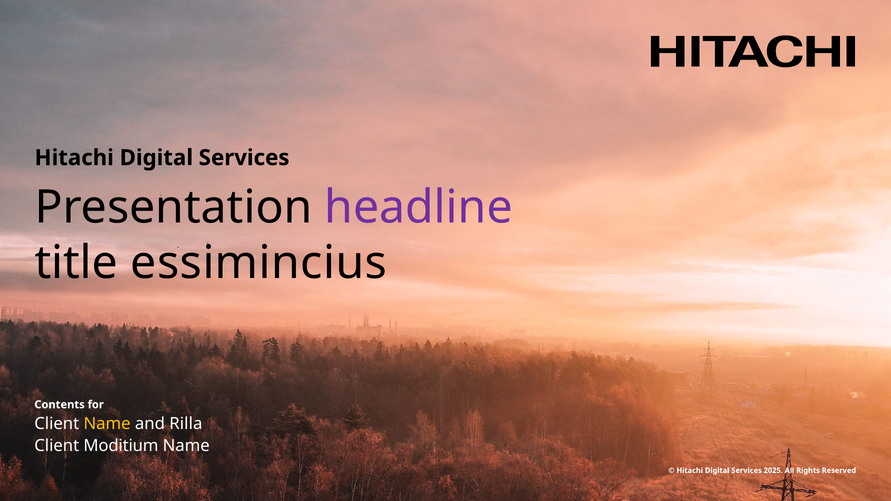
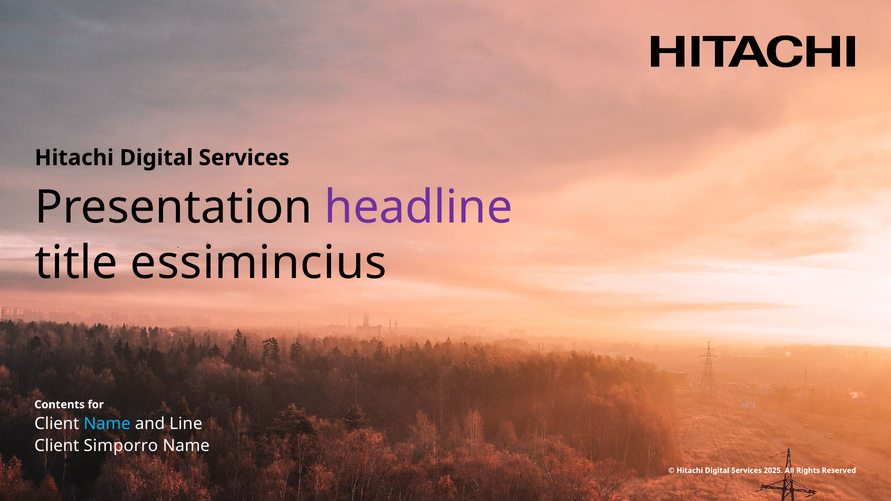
Name at (107, 424) colour: yellow -> light blue
Rilla: Rilla -> Line
Moditium: Moditium -> Simporro
